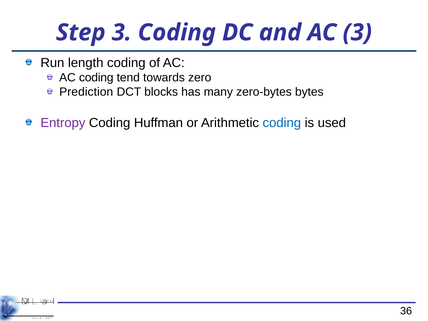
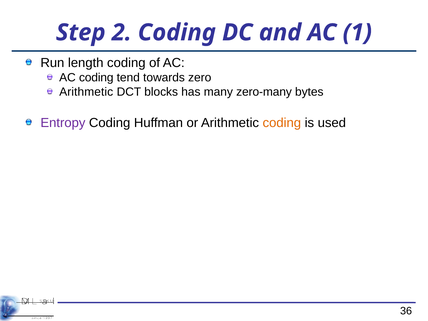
Step 3: 3 -> 2
AC 3: 3 -> 1
Prediction at (86, 92): Prediction -> Arithmetic
zero-bytes: zero-bytes -> zero-many
coding at (282, 123) colour: blue -> orange
